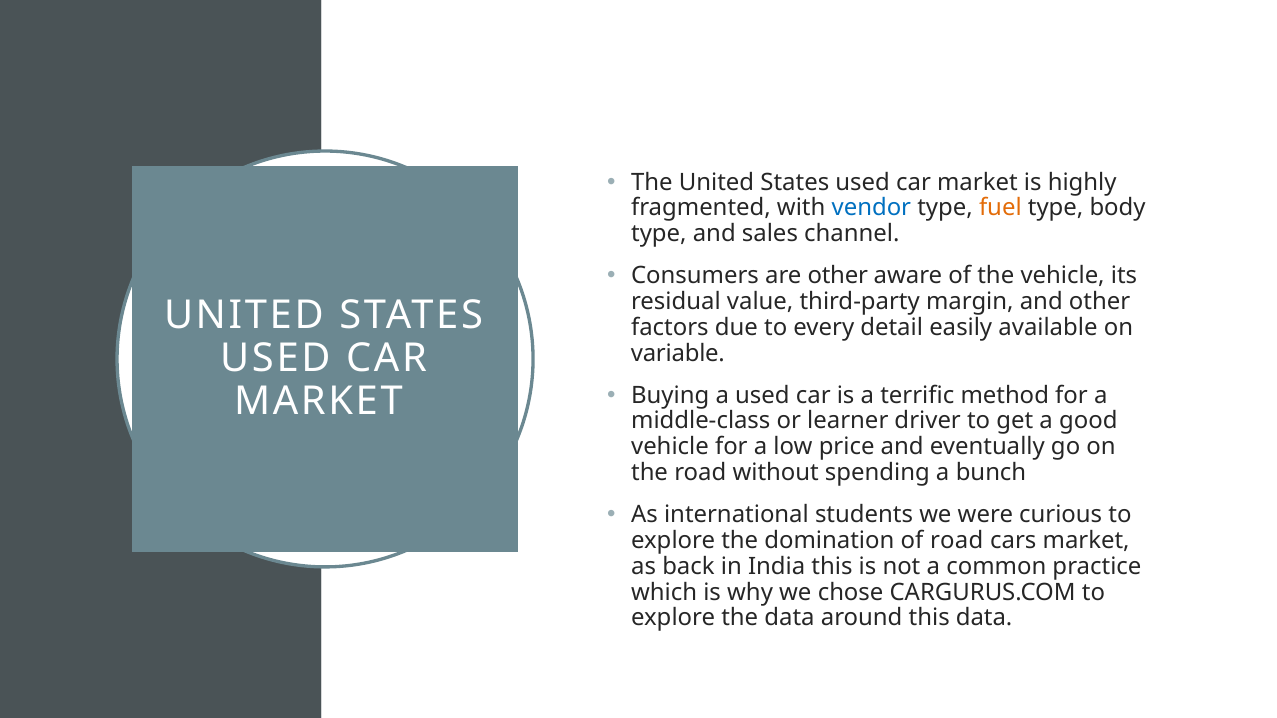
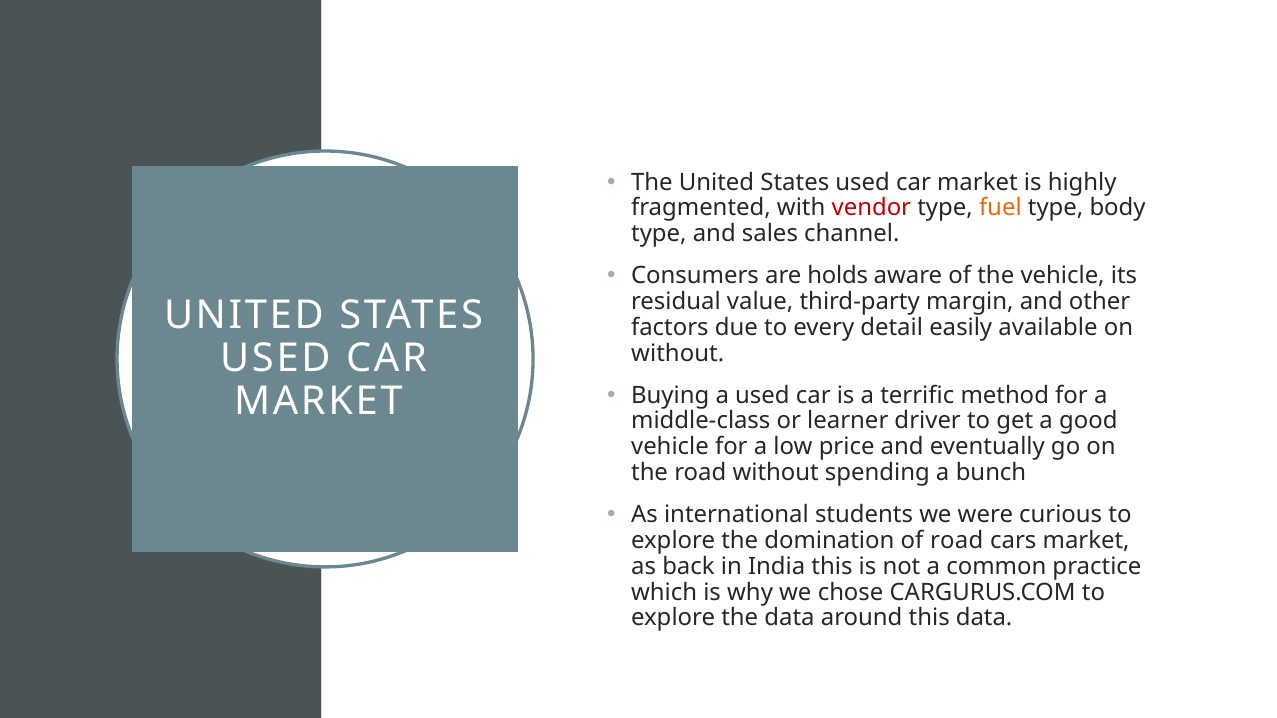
vendor colour: blue -> red
are other: other -> holds
variable at (678, 353): variable -> without
